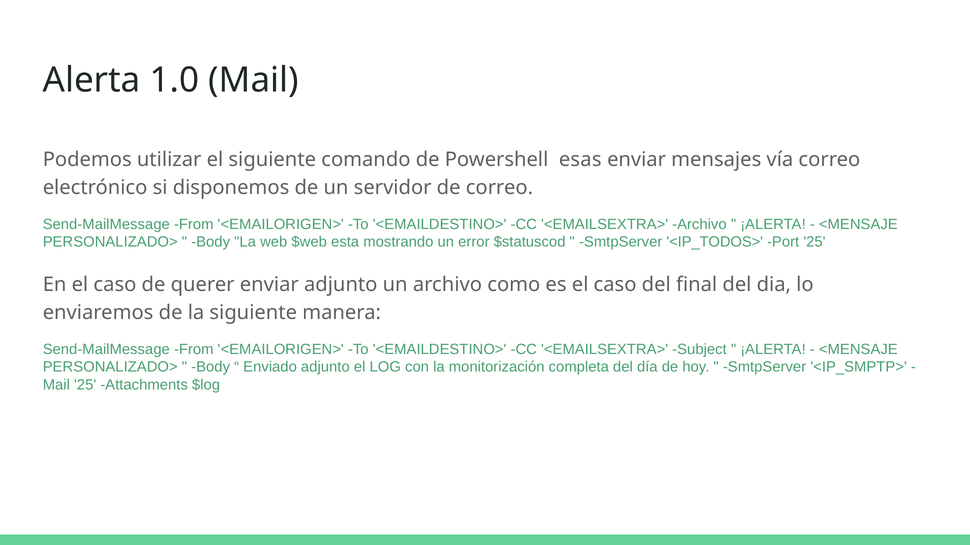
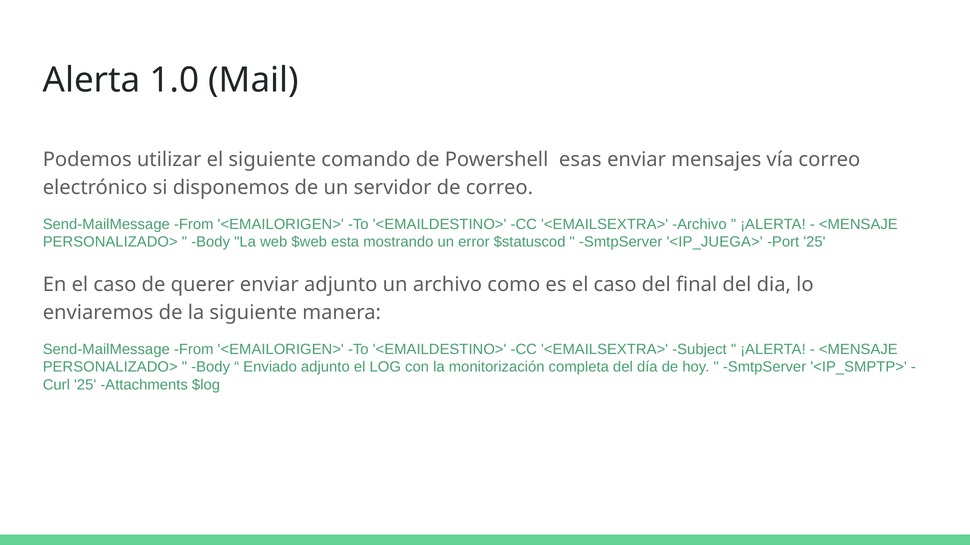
<IP_TODOS>: <IP_TODOS> -> <IP_JUEGA>
Mail at (56, 385): Mail -> Curl
